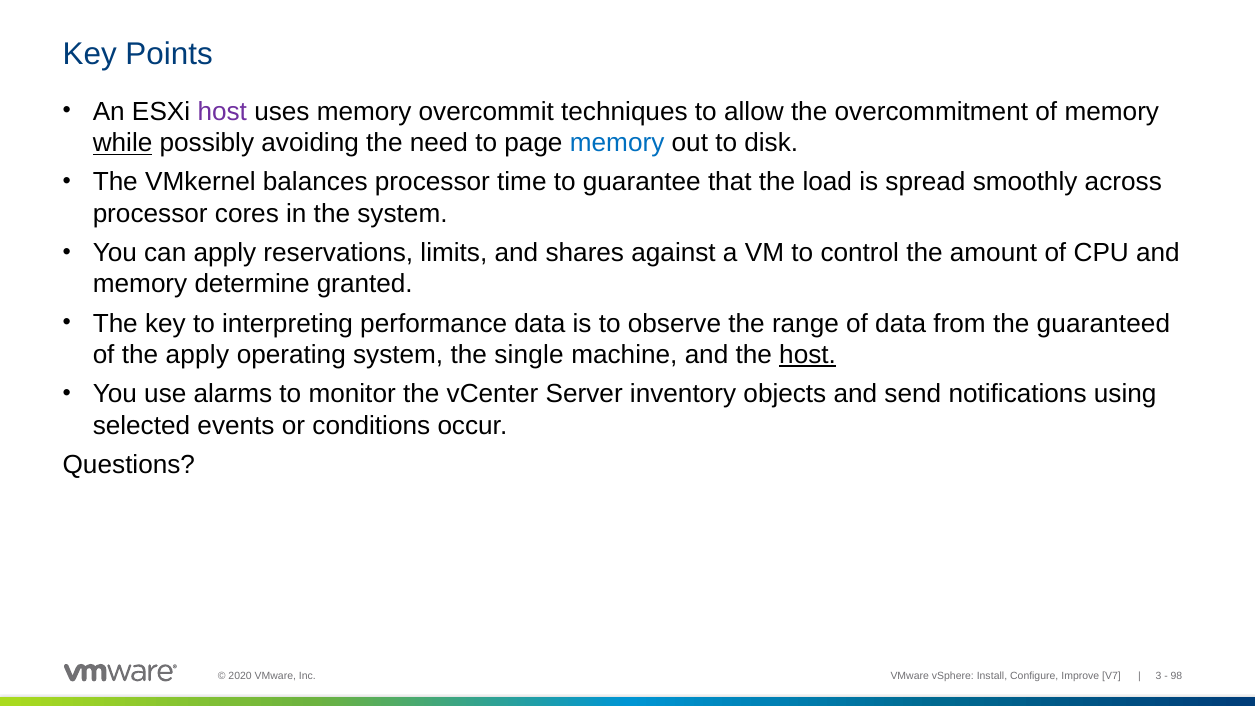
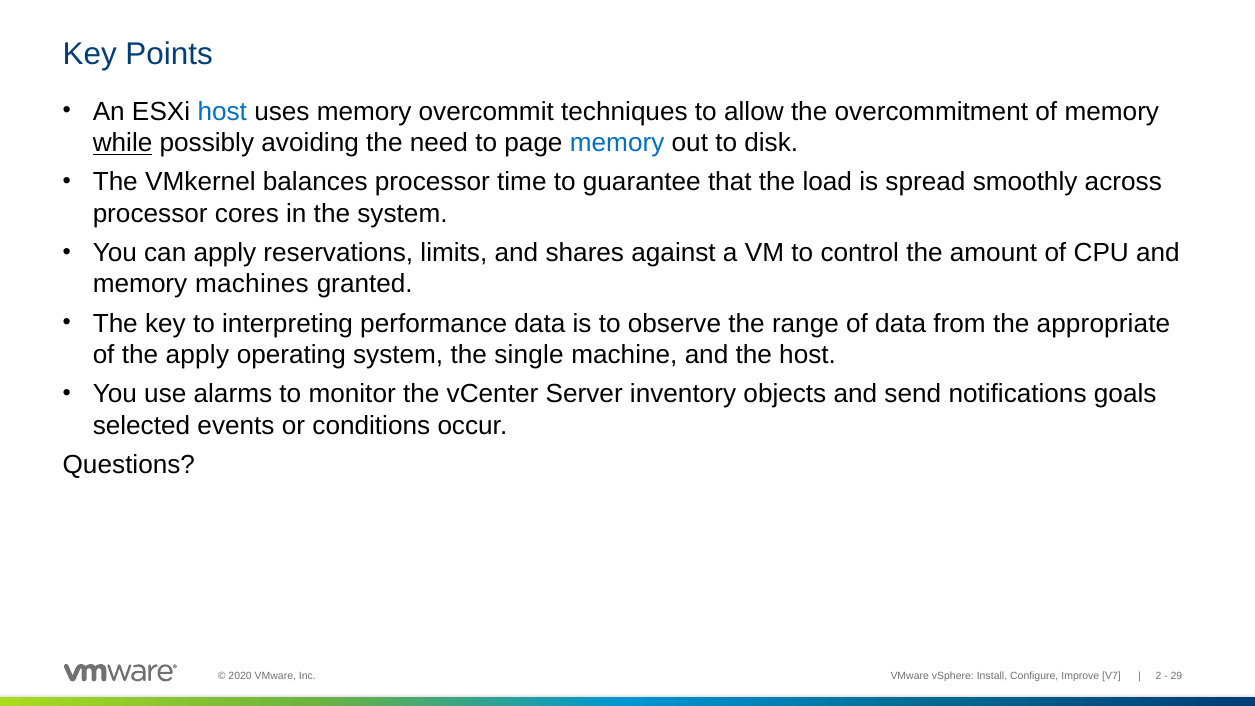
host at (222, 112) colour: purple -> blue
determine: determine -> machines
guaranteed: guaranteed -> appropriate
host at (808, 355) underline: present -> none
using: using -> goals
3: 3 -> 2
98: 98 -> 29
